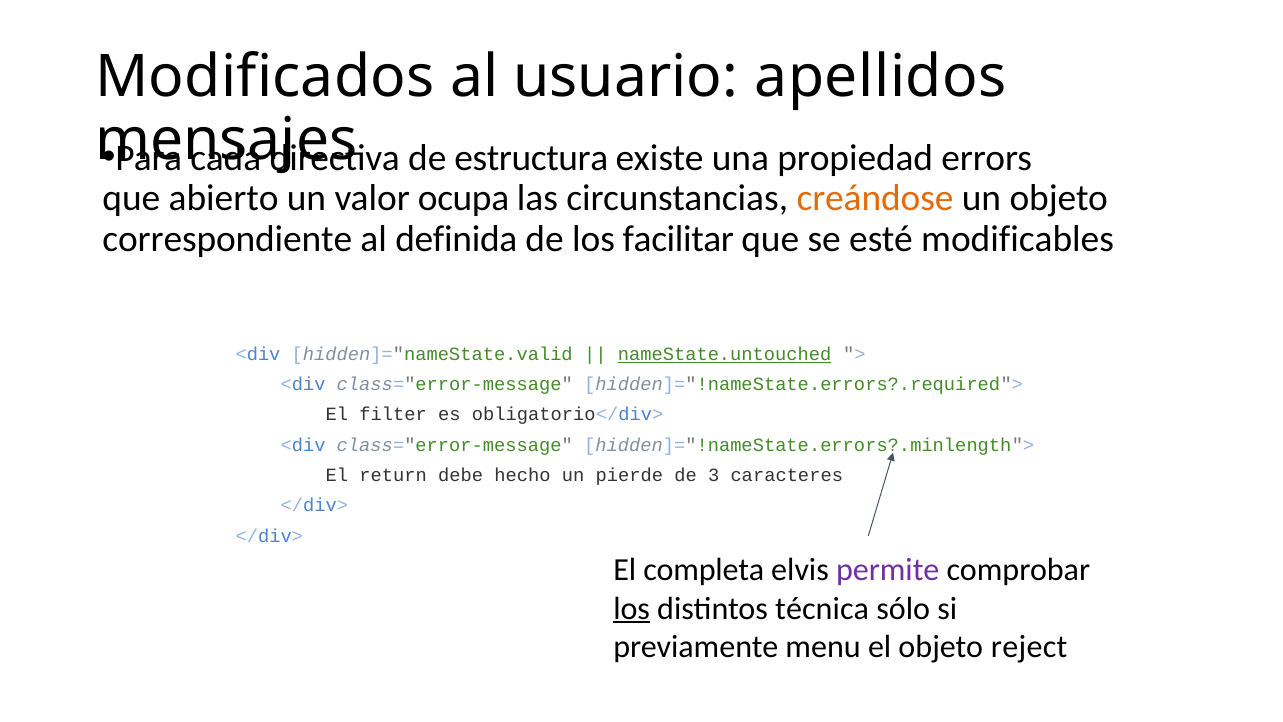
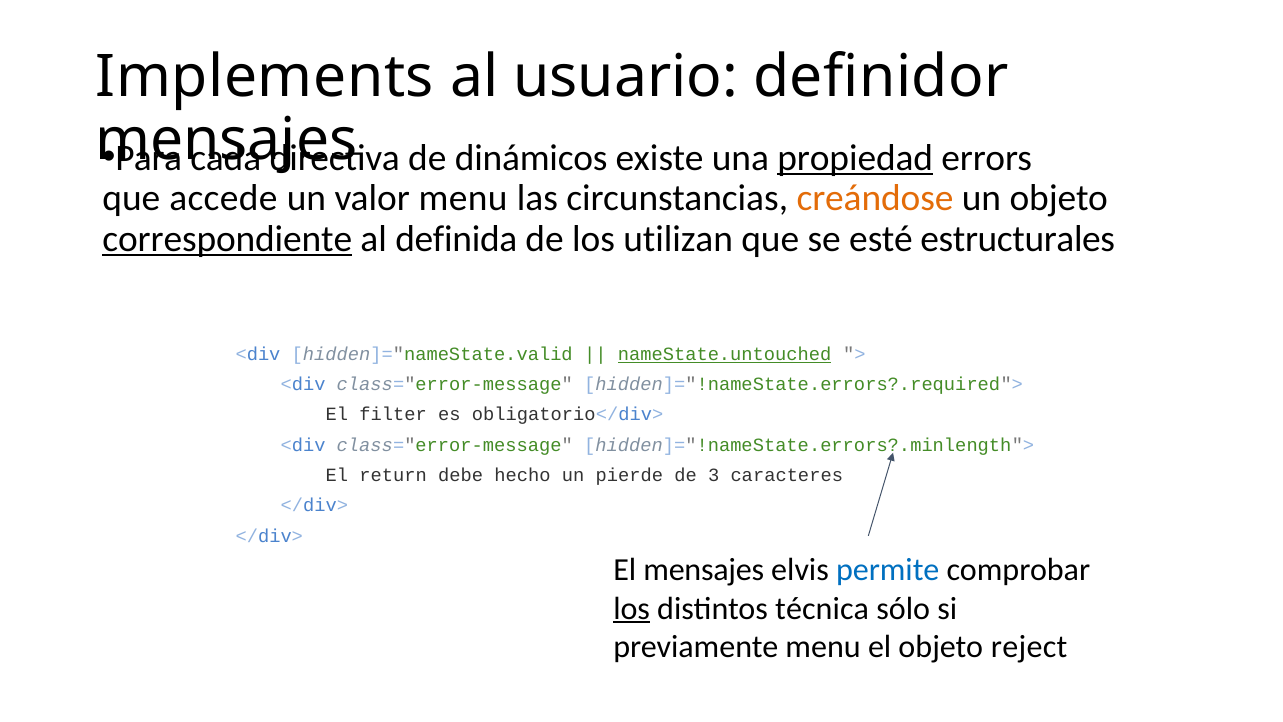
Modificados: Modificados -> Implements
apellidos: apellidos -> definidor
estructura: estructura -> dinámicos
propiedad underline: none -> present
abierto: abierto -> accede
valor ocupa: ocupa -> menu
correspondiente underline: none -> present
facilitar: facilitar -> utilizan
modificables: modificables -> estructurales
El completa: completa -> mensajes
permite colour: purple -> blue
